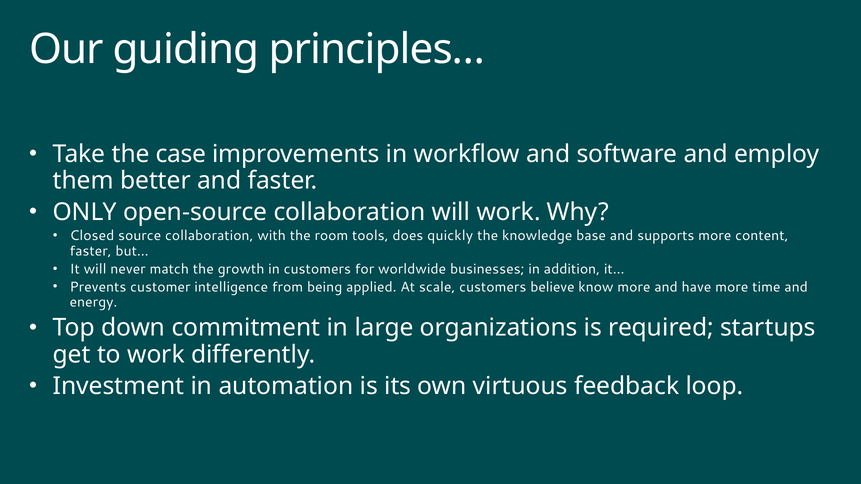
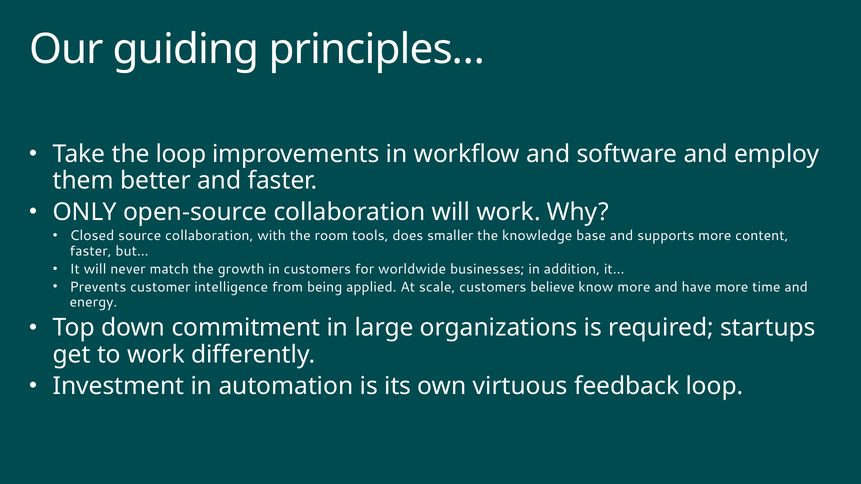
the case: case -> loop
quickly: quickly -> smaller
